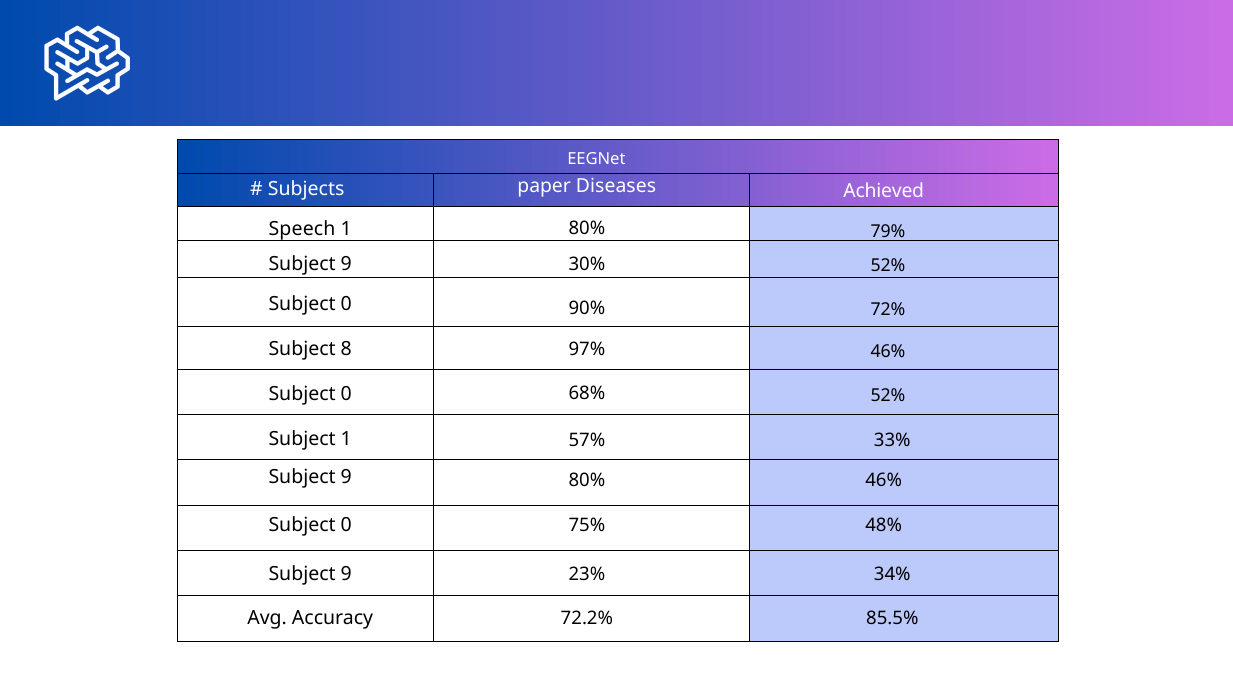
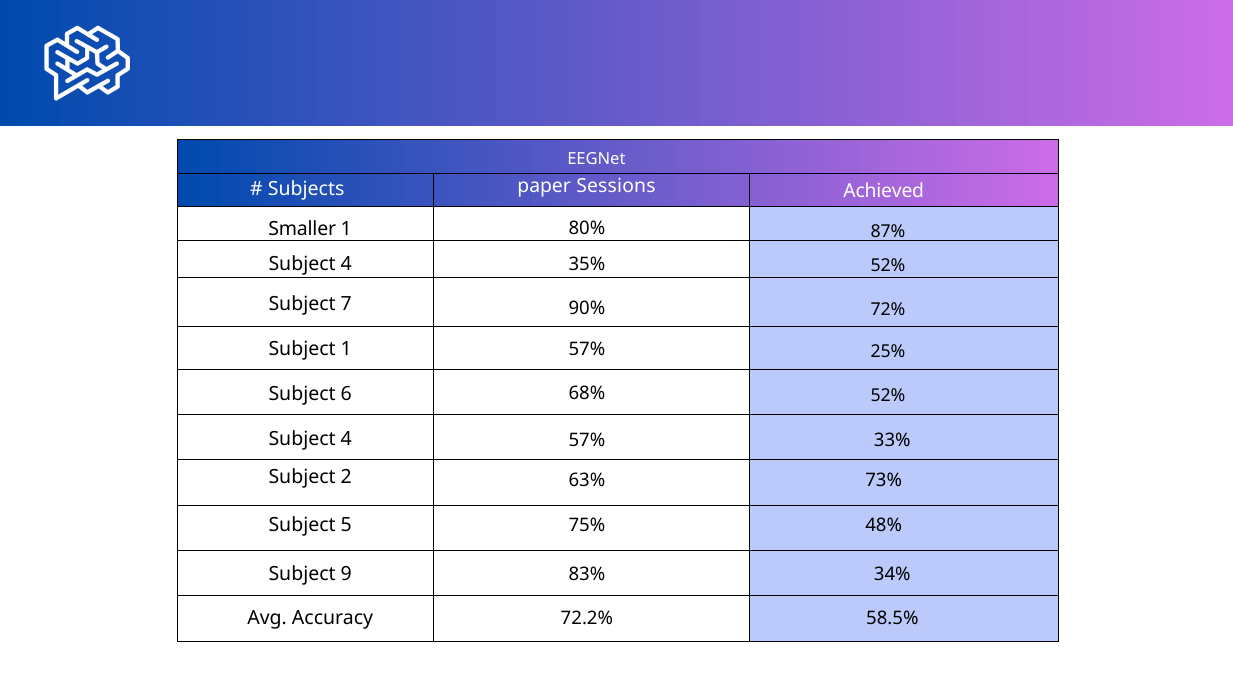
Diseases: Diseases -> Sessions
Speech: Speech -> Smaller
79%: 79% -> 87%
9 at (346, 264): 9 -> 4
30%: 30% -> 35%
0 at (346, 304): 0 -> 7
Subject 8: 8 -> 1
97% at (587, 350): 97% -> 57%
46% at (888, 351): 46% -> 25%
0 at (346, 394): 0 -> 6
1 at (346, 439): 1 -> 4
9 at (346, 477): 9 -> 2
80% at (587, 480): 80% -> 63%
46% at (884, 480): 46% -> 73%
0 at (346, 525): 0 -> 5
23%: 23% -> 83%
85.5%: 85.5% -> 58.5%
